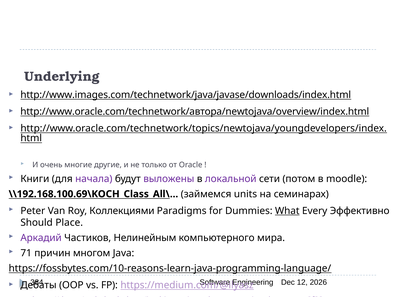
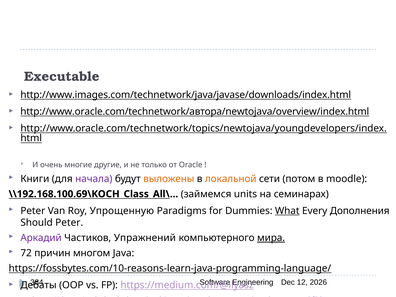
Underlying: Underlying -> Executable
выложены colour: purple -> orange
локальной colour: purple -> orange
Коллекциями: Коллекциями -> Упрощенную
Эффективно: Эффективно -> Дополнения
Should Place: Place -> Peter
Нелинейным: Нелинейным -> Упражнений
мира underline: none -> present
71: 71 -> 72
